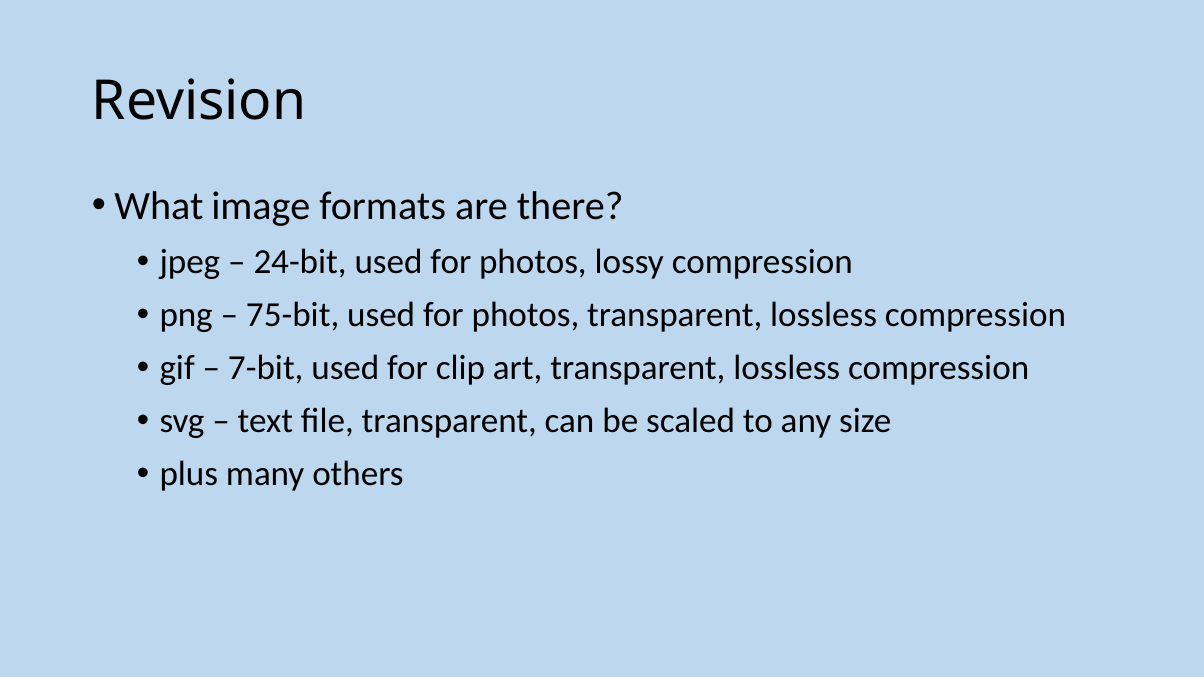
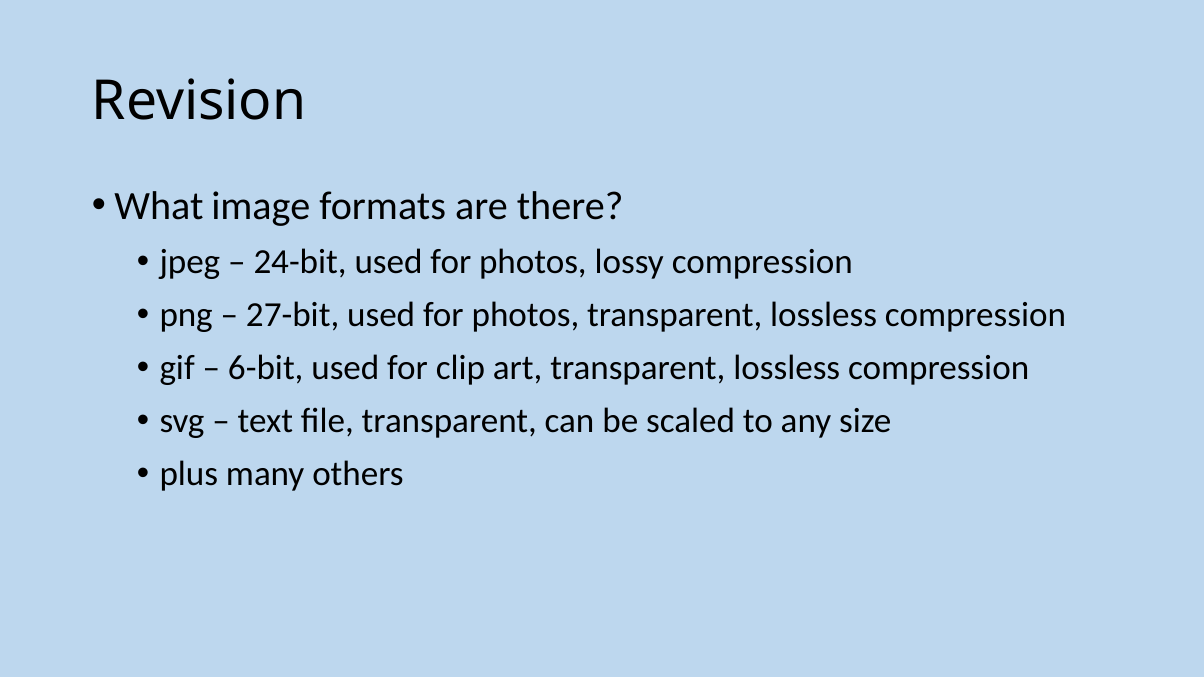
75-bit: 75-bit -> 27-bit
7-bit: 7-bit -> 6-bit
